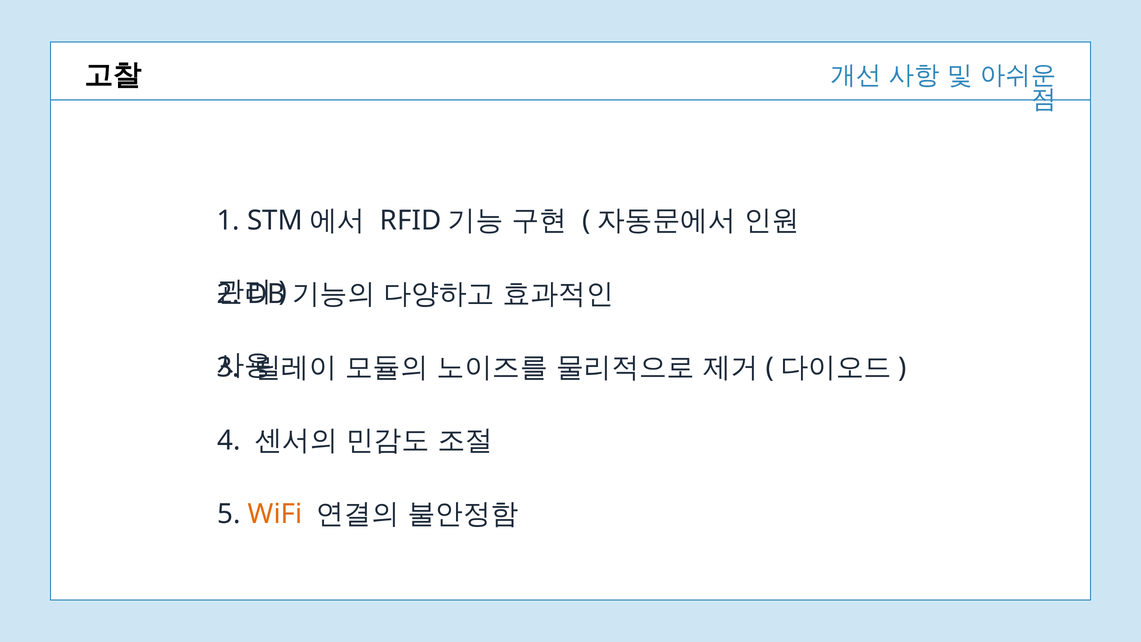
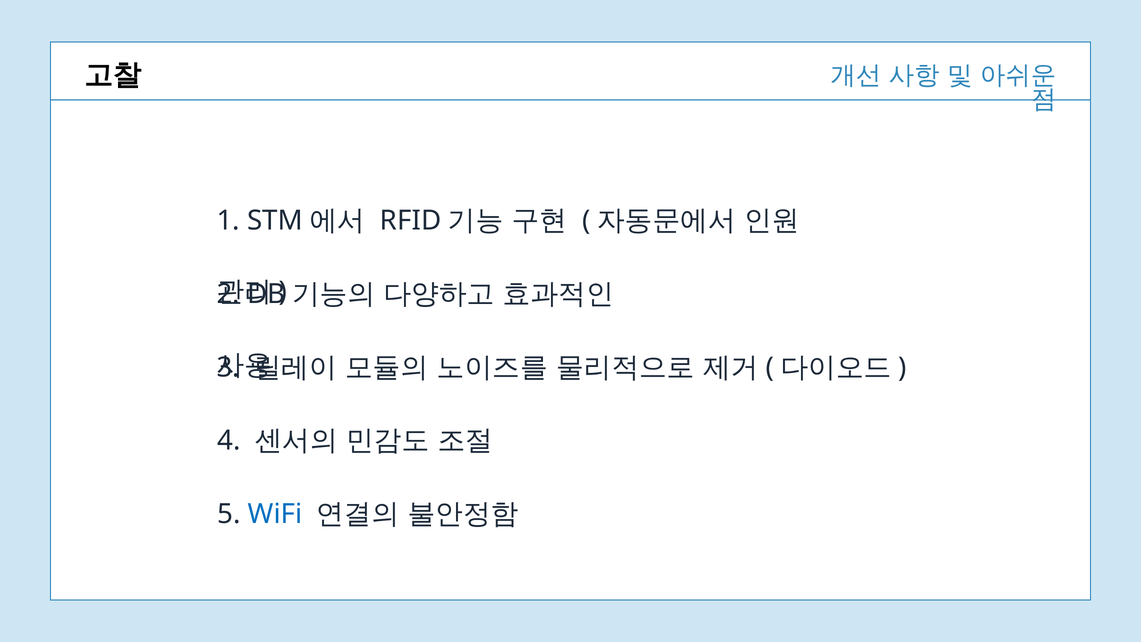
WiFi colour: orange -> blue
